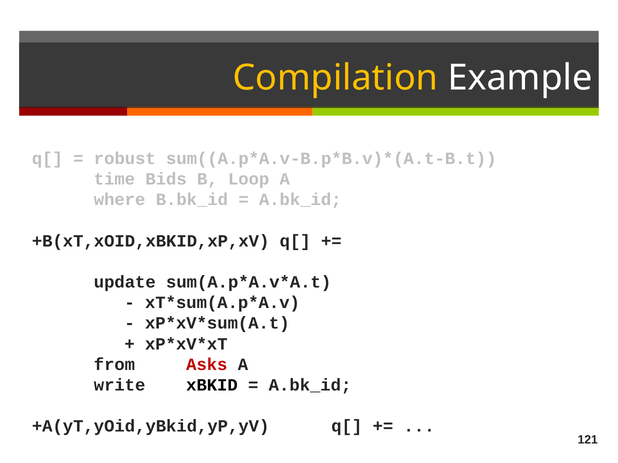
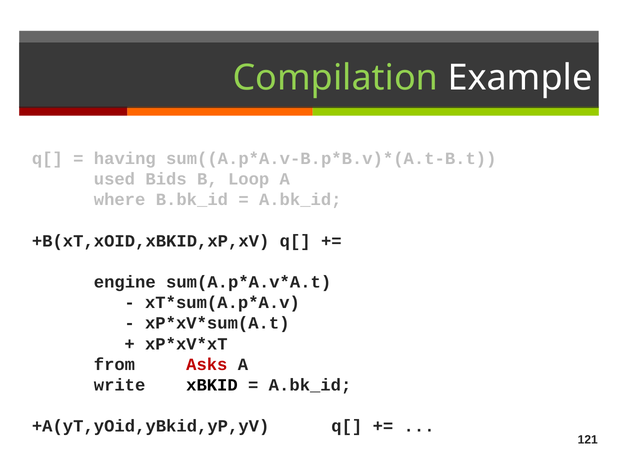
Compilation colour: yellow -> light green
robust: robust -> having
time: time -> used
update: update -> engine
